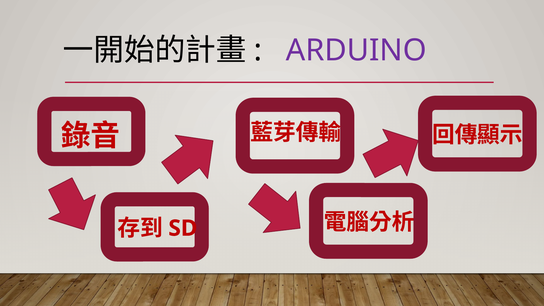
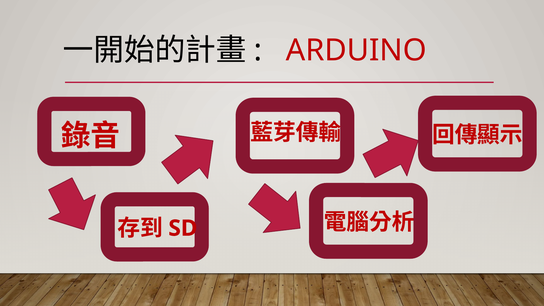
ARDUINO colour: purple -> red
